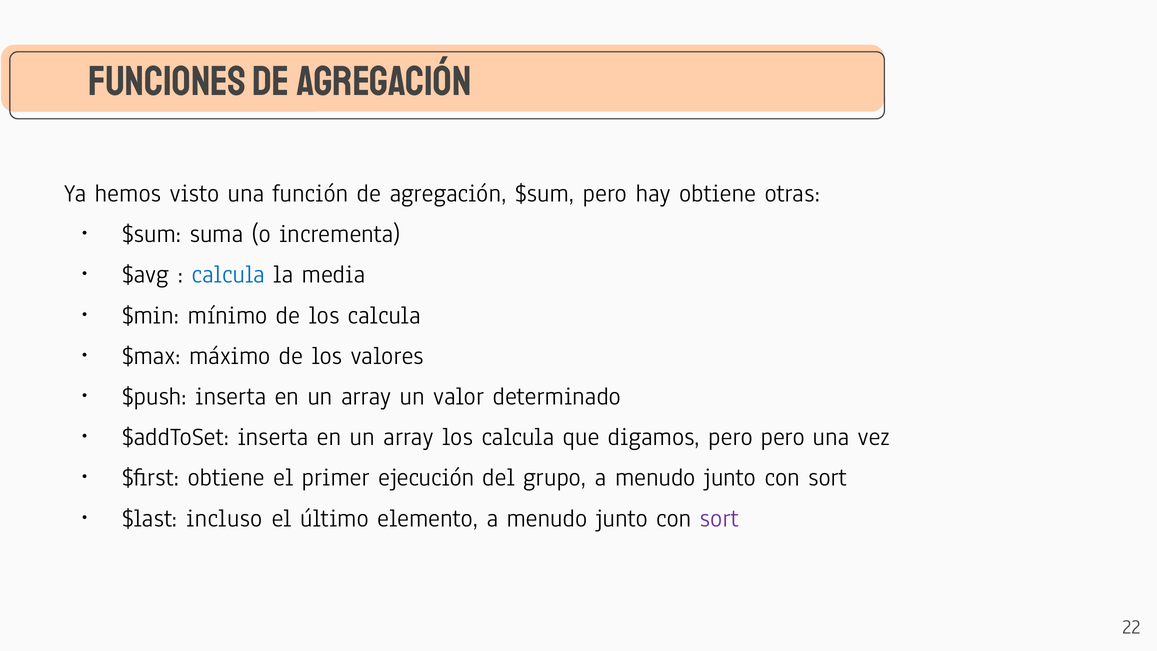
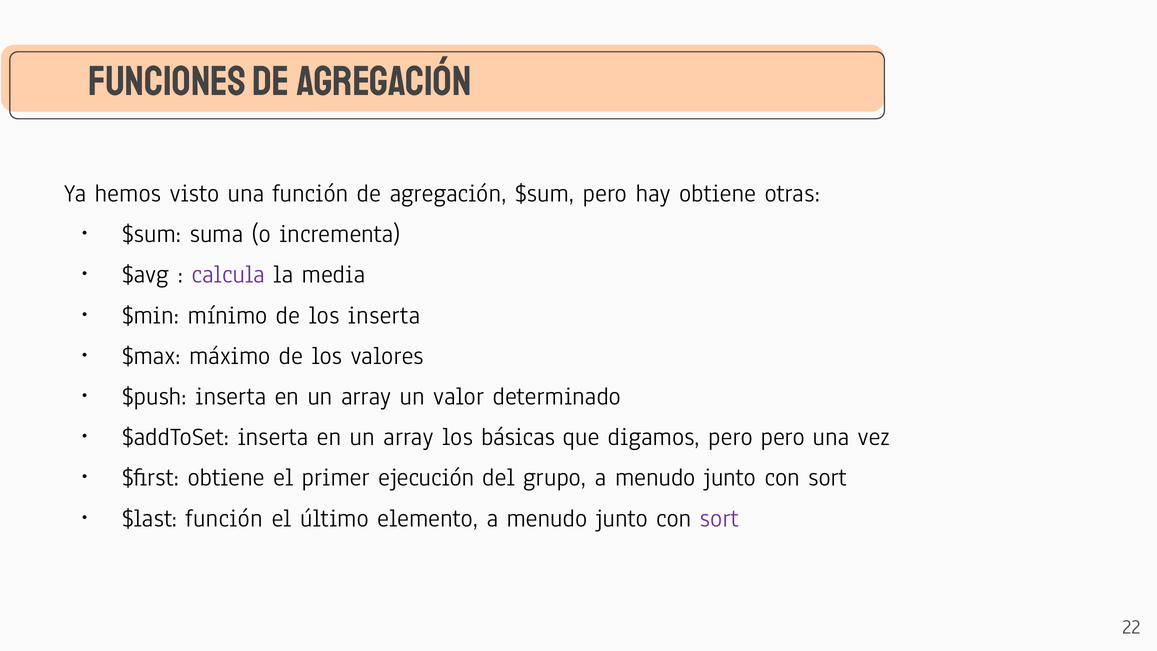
calcula at (228, 274) colour: blue -> purple
de los calcula: calcula -> inserta
array los calcula: calcula -> básicas
$last incluso: incluso -> función
